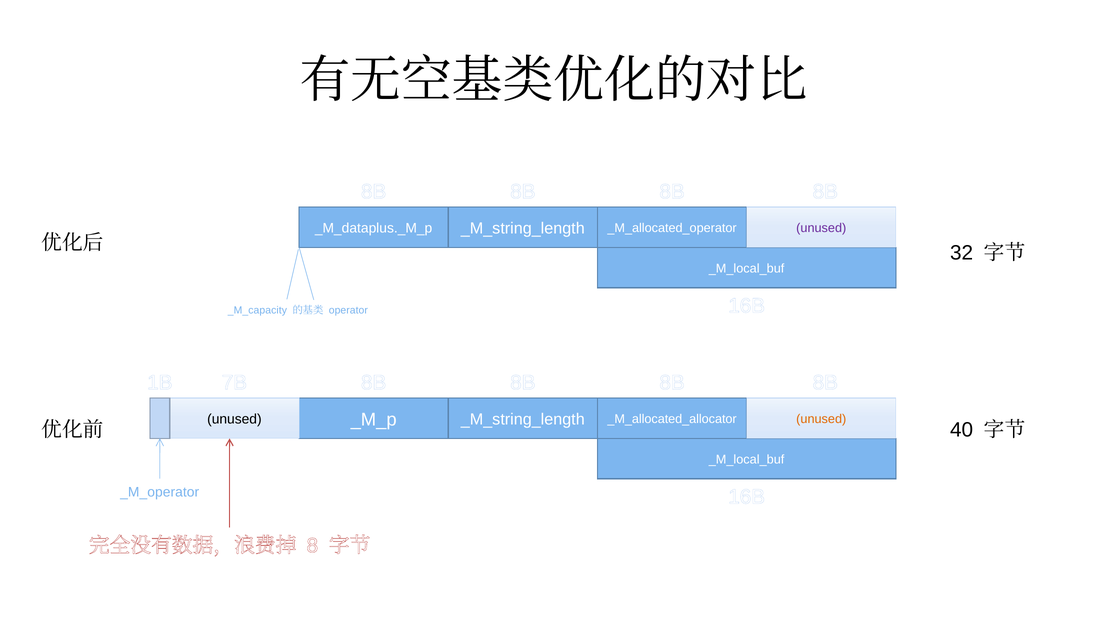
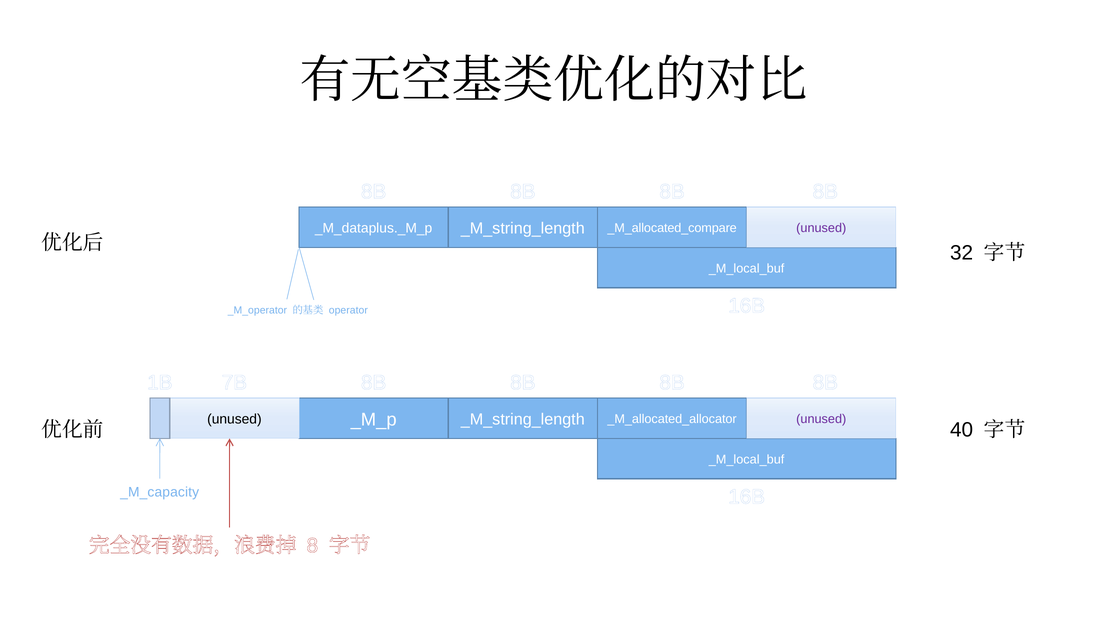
_M_allocated_operator: _M_allocated_operator -> _M_allocated_compare
_M_capacity: _M_capacity -> _M_operator
unused at (821, 419) colour: orange -> purple
_M_operator: _M_operator -> _M_capacity
